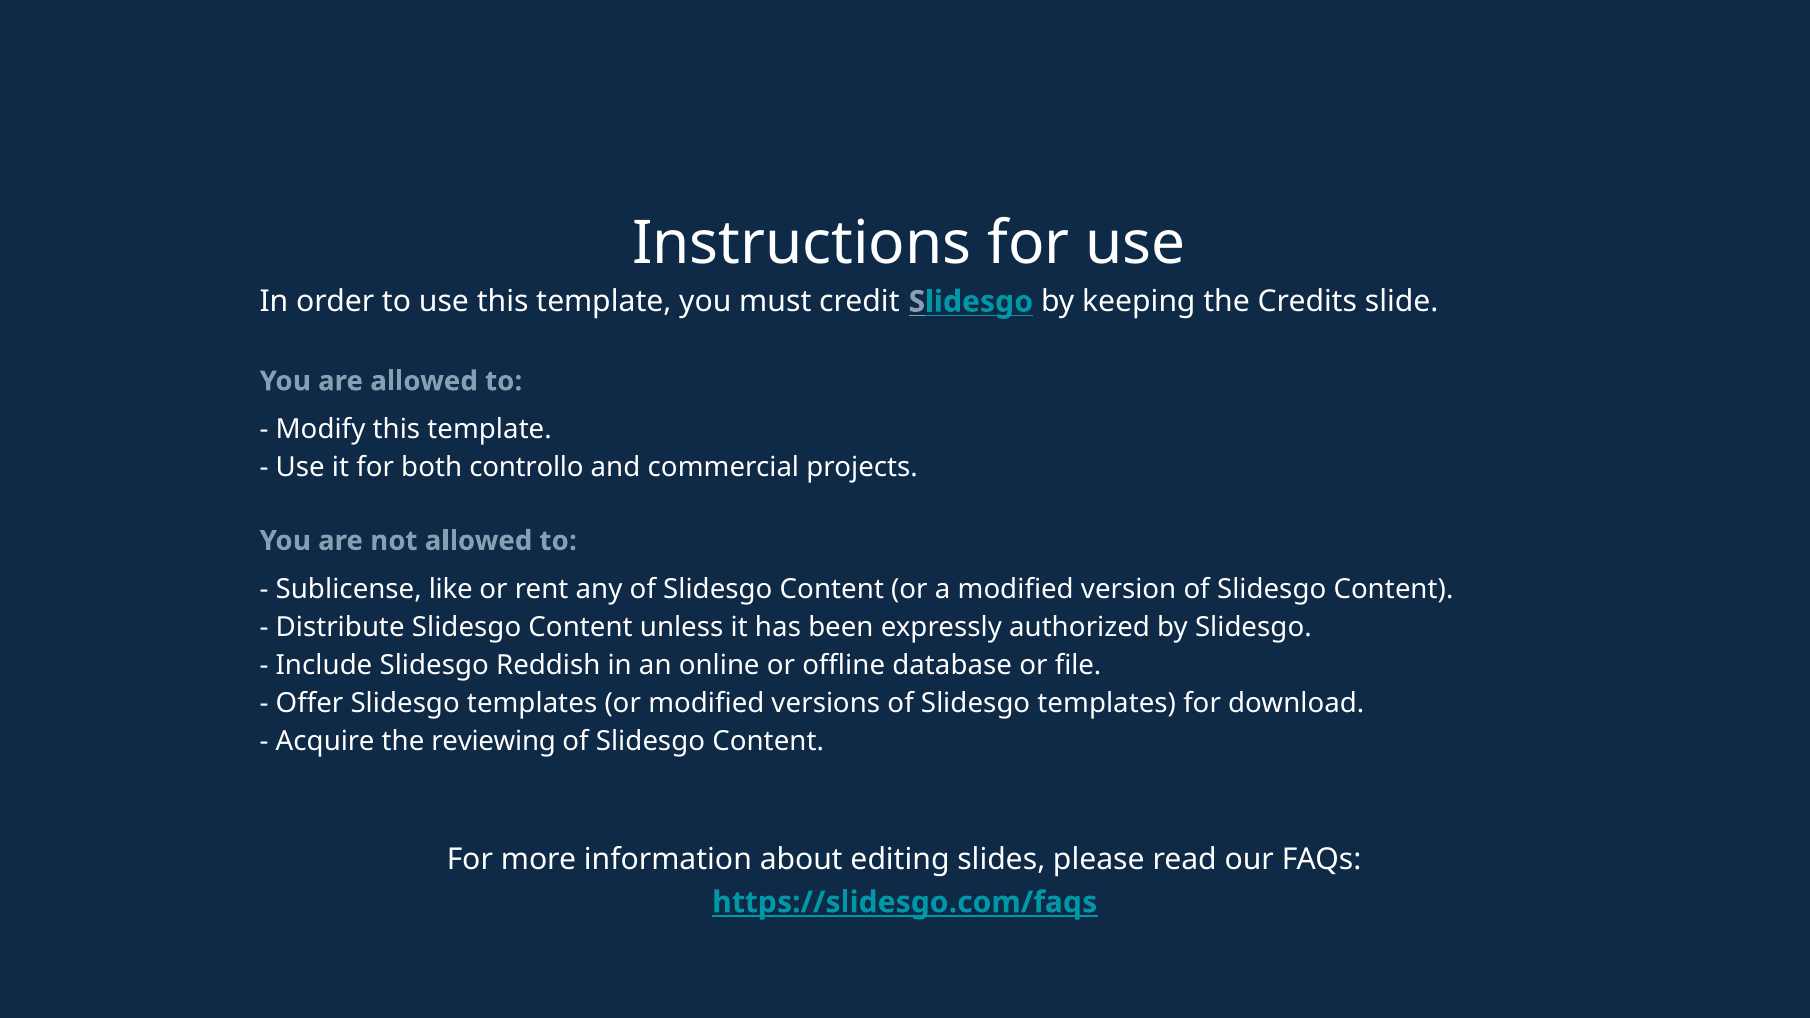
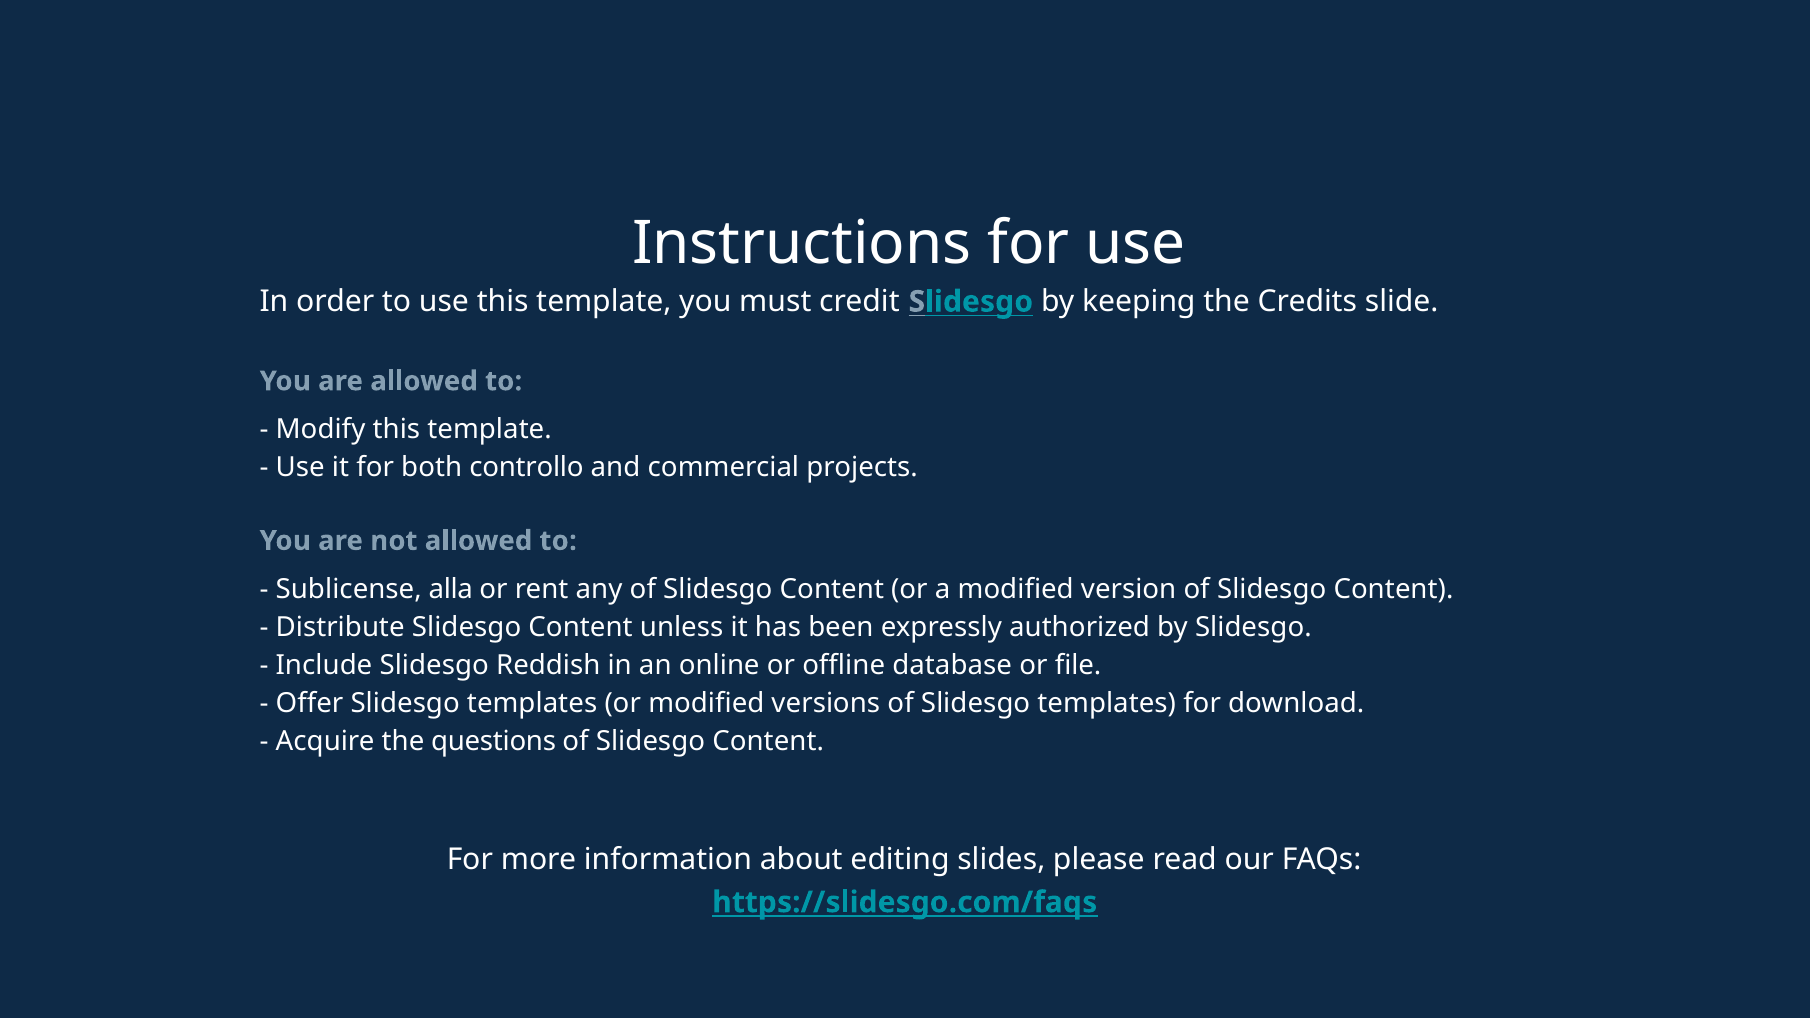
like: like -> alla
reviewing: reviewing -> questions
